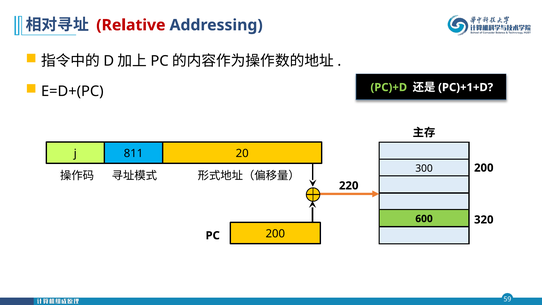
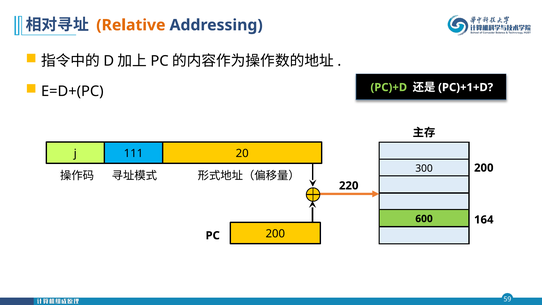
Relative colour: red -> orange
811: 811 -> 111
320: 320 -> 164
